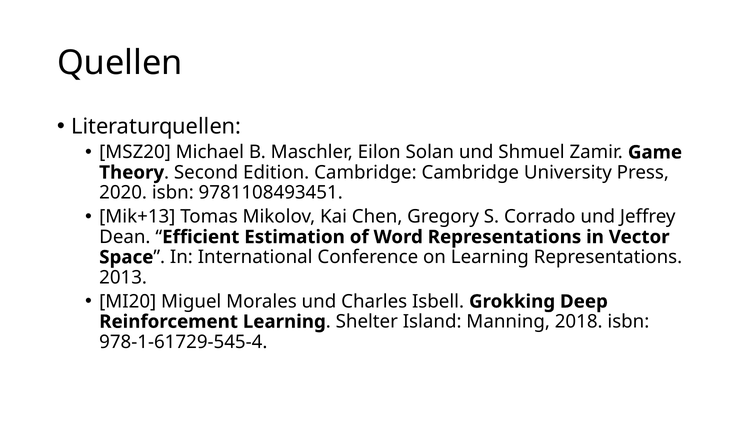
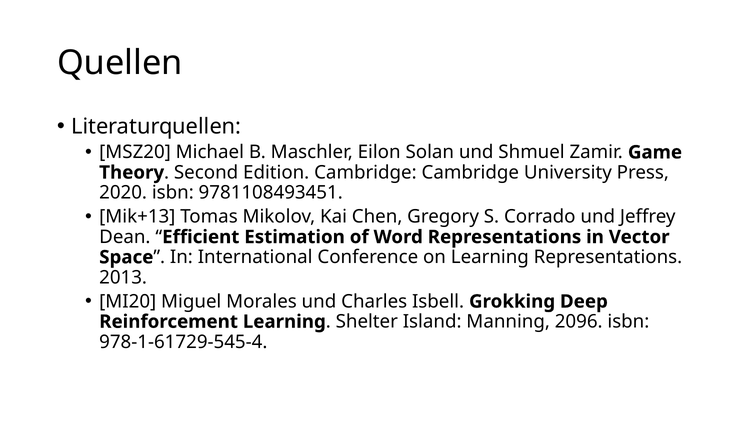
2018: 2018 -> 2096
